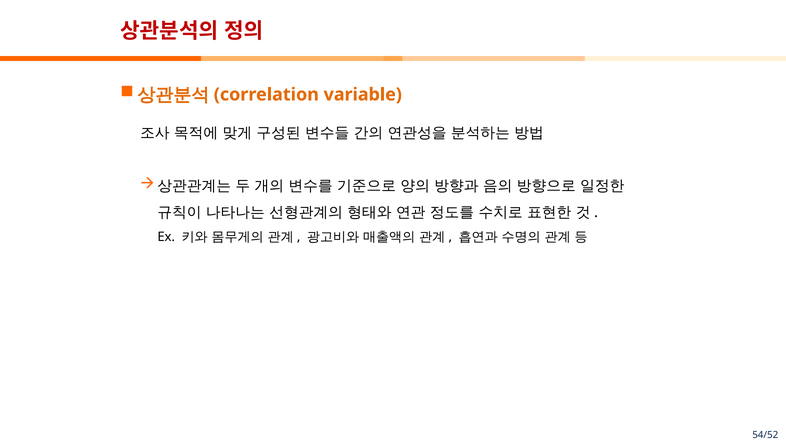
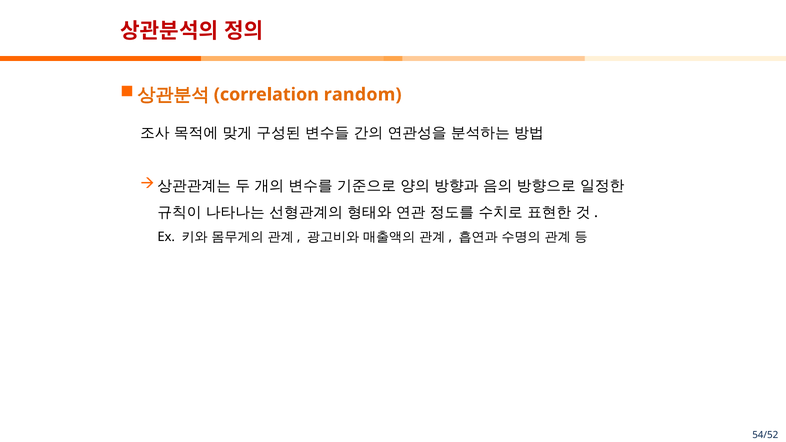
variable: variable -> random
